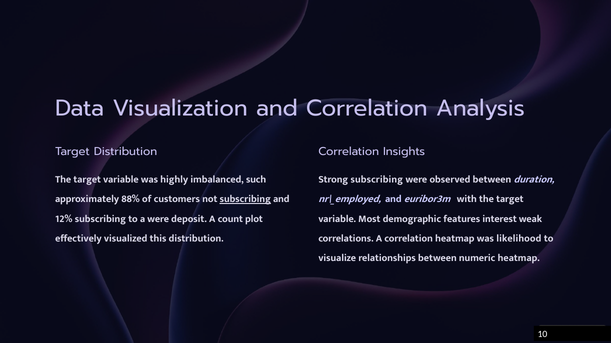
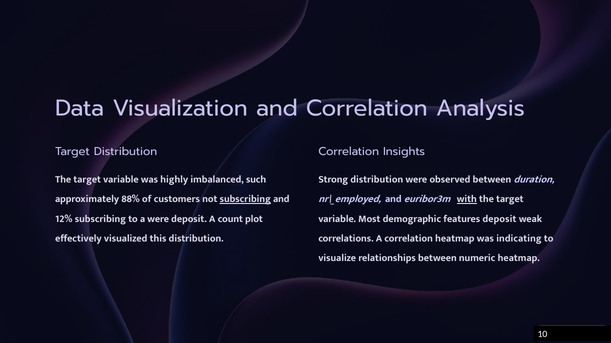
Strong subscribing: subscribing -> distribution
with underline: none -> present
features interest: interest -> deposit
likelihood: likelihood -> indicating
